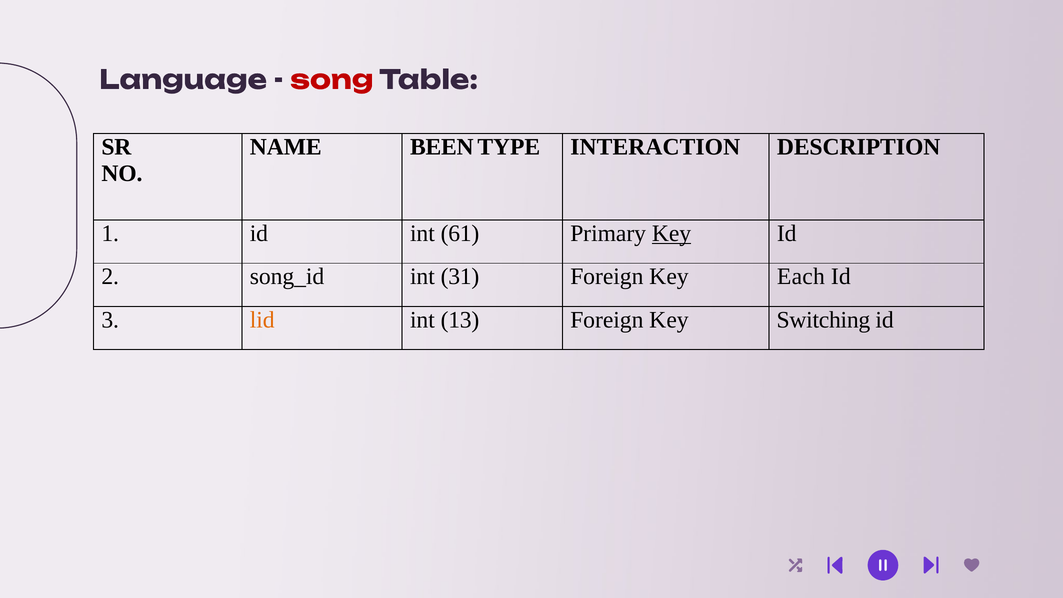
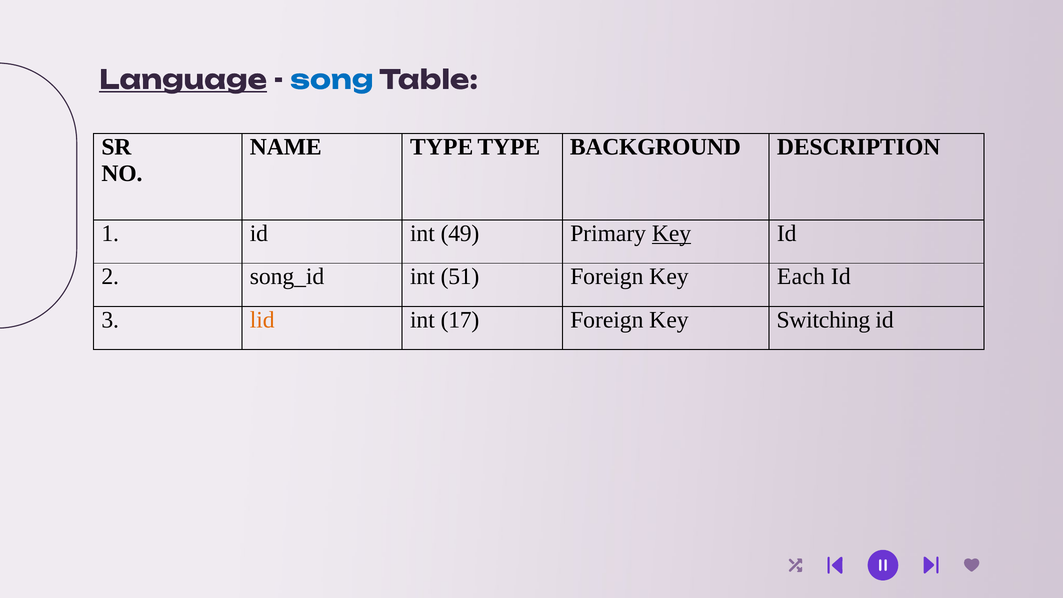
Language underline: none -> present
song colour: red -> blue
NAME BEEN: BEEN -> TYPE
INTERACTION: INTERACTION -> BACKGROUND
61: 61 -> 49
31: 31 -> 51
13: 13 -> 17
